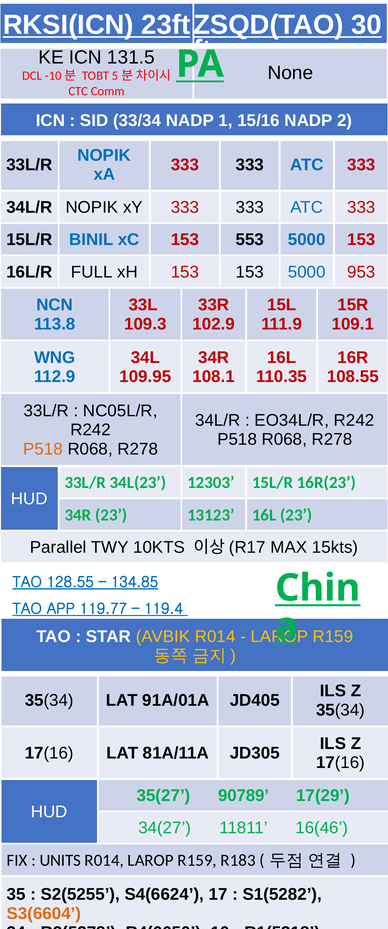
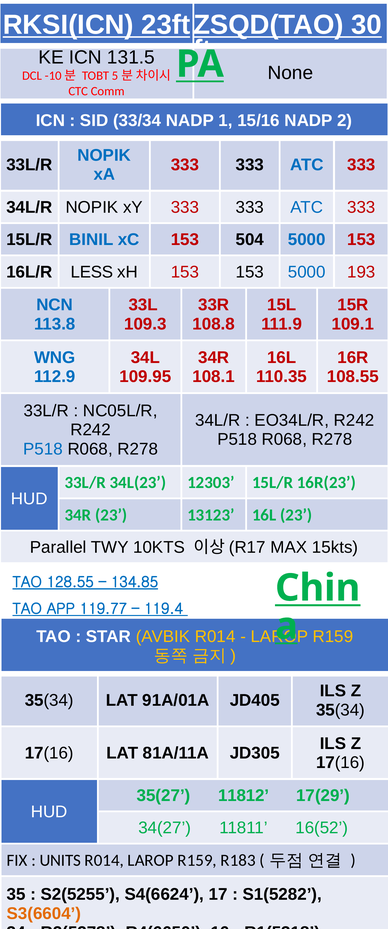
553: 553 -> 504
FULL: FULL -> LESS
953: 953 -> 193
102.9: 102.9 -> 108.8
P518 at (43, 449) colour: orange -> blue
90789: 90789 -> 11812
16(46: 16(46 -> 16(52
